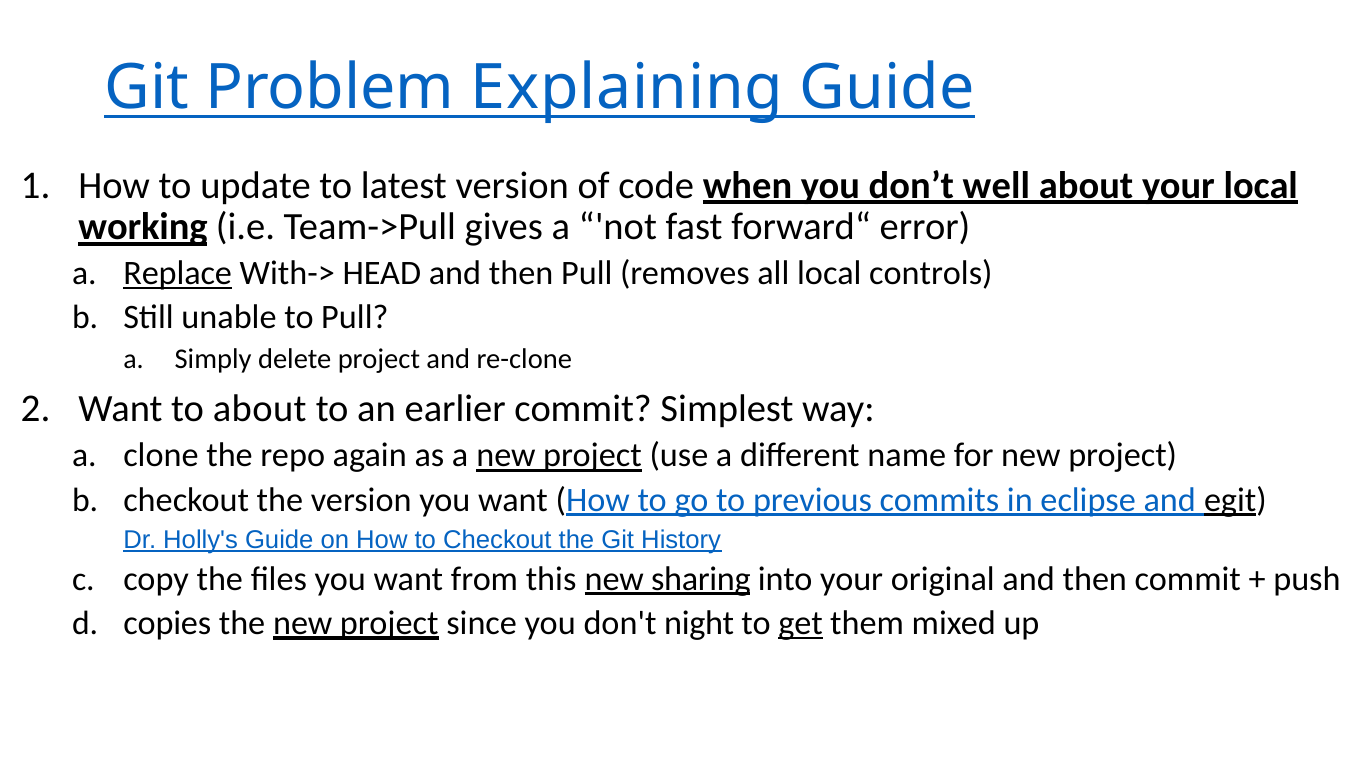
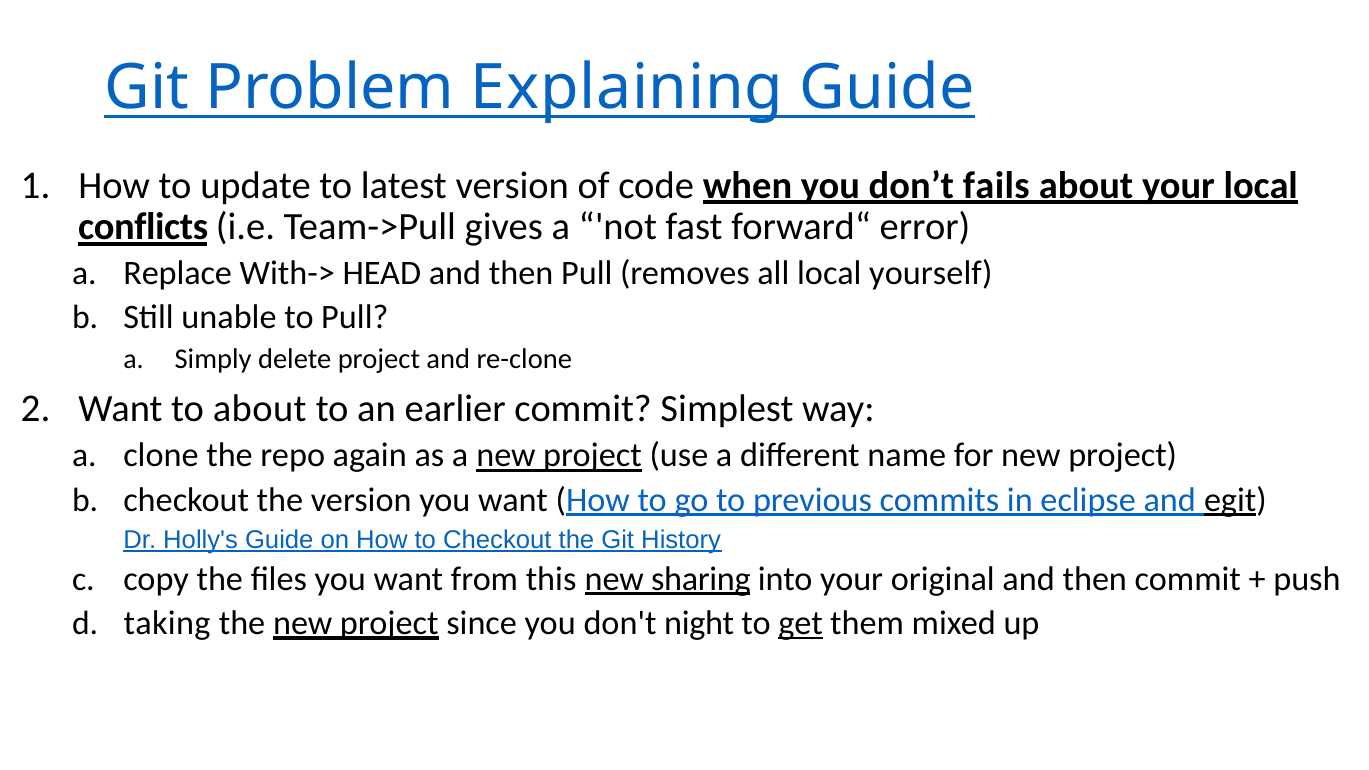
well: well -> fails
working: working -> conflicts
Replace underline: present -> none
controls: controls -> yourself
copies: copies -> taking
